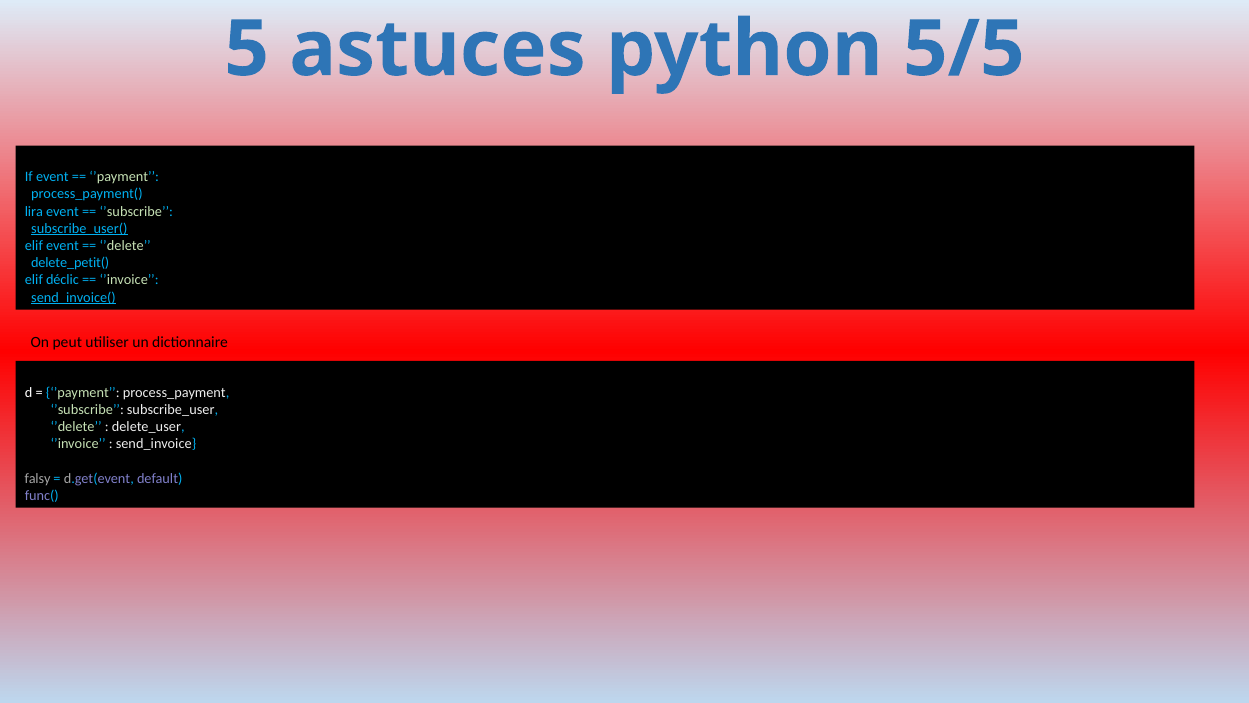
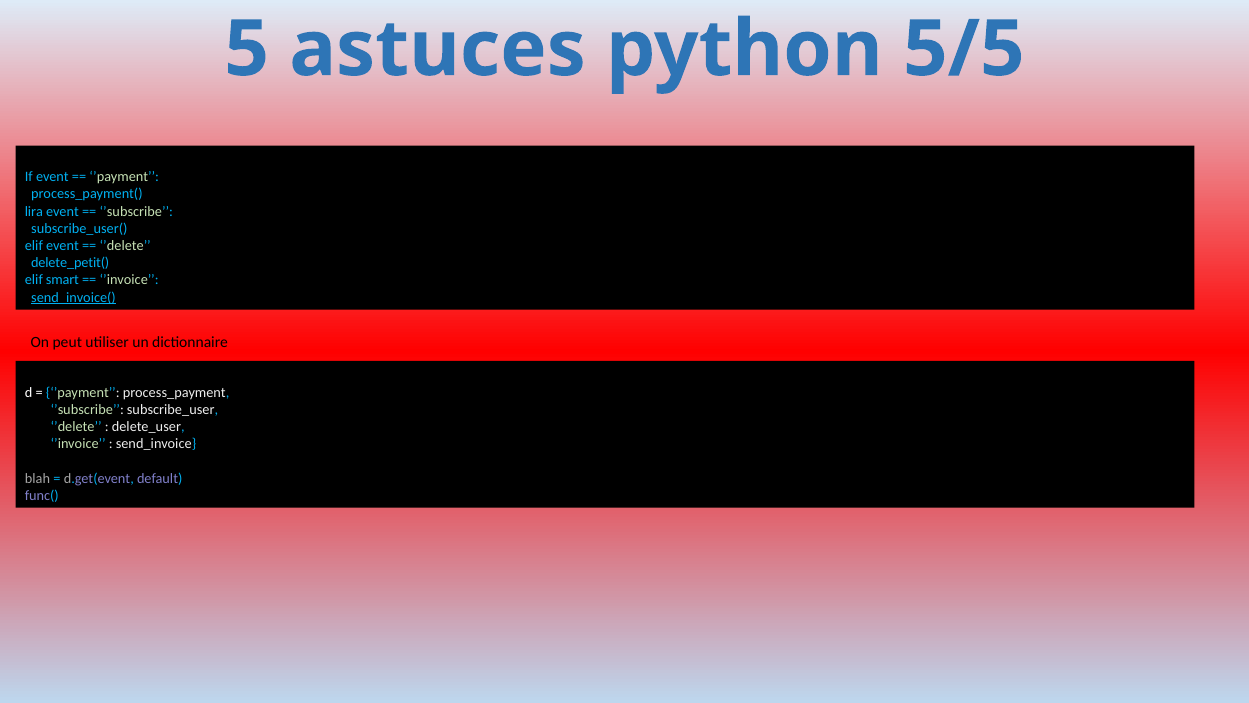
subscribe_user( underline: present -> none
déclic: déclic -> smart
falsy: falsy -> blah
